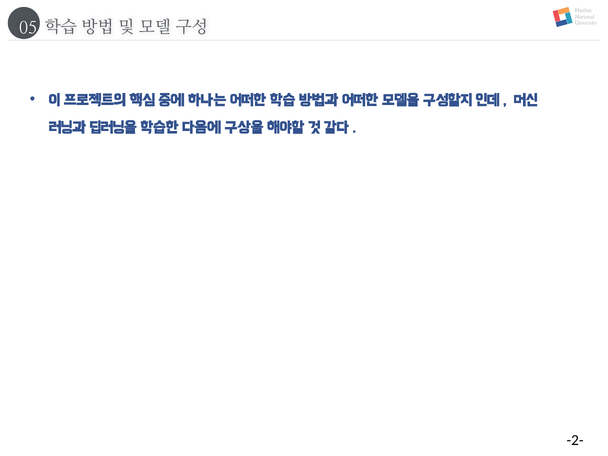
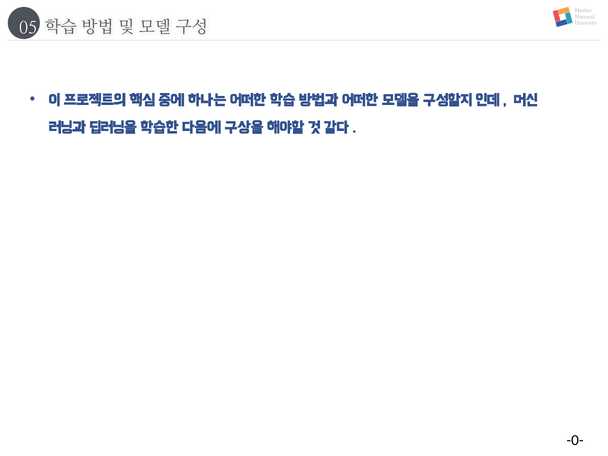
-2-: -2- -> -0-
